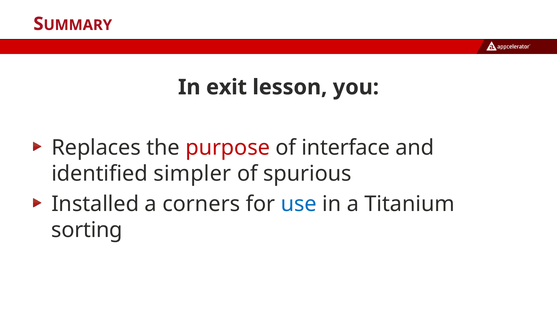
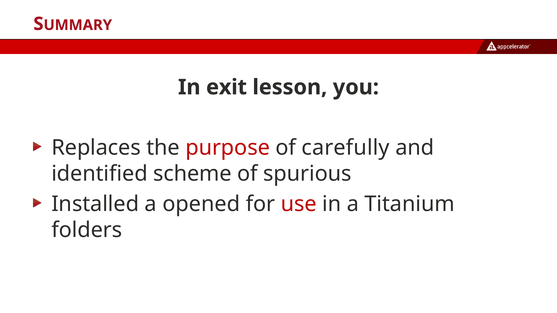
interface: interface -> carefully
simpler: simpler -> scheme
corners: corners -> opened
use colour: blue -> red
sorting: sorting -> folders
